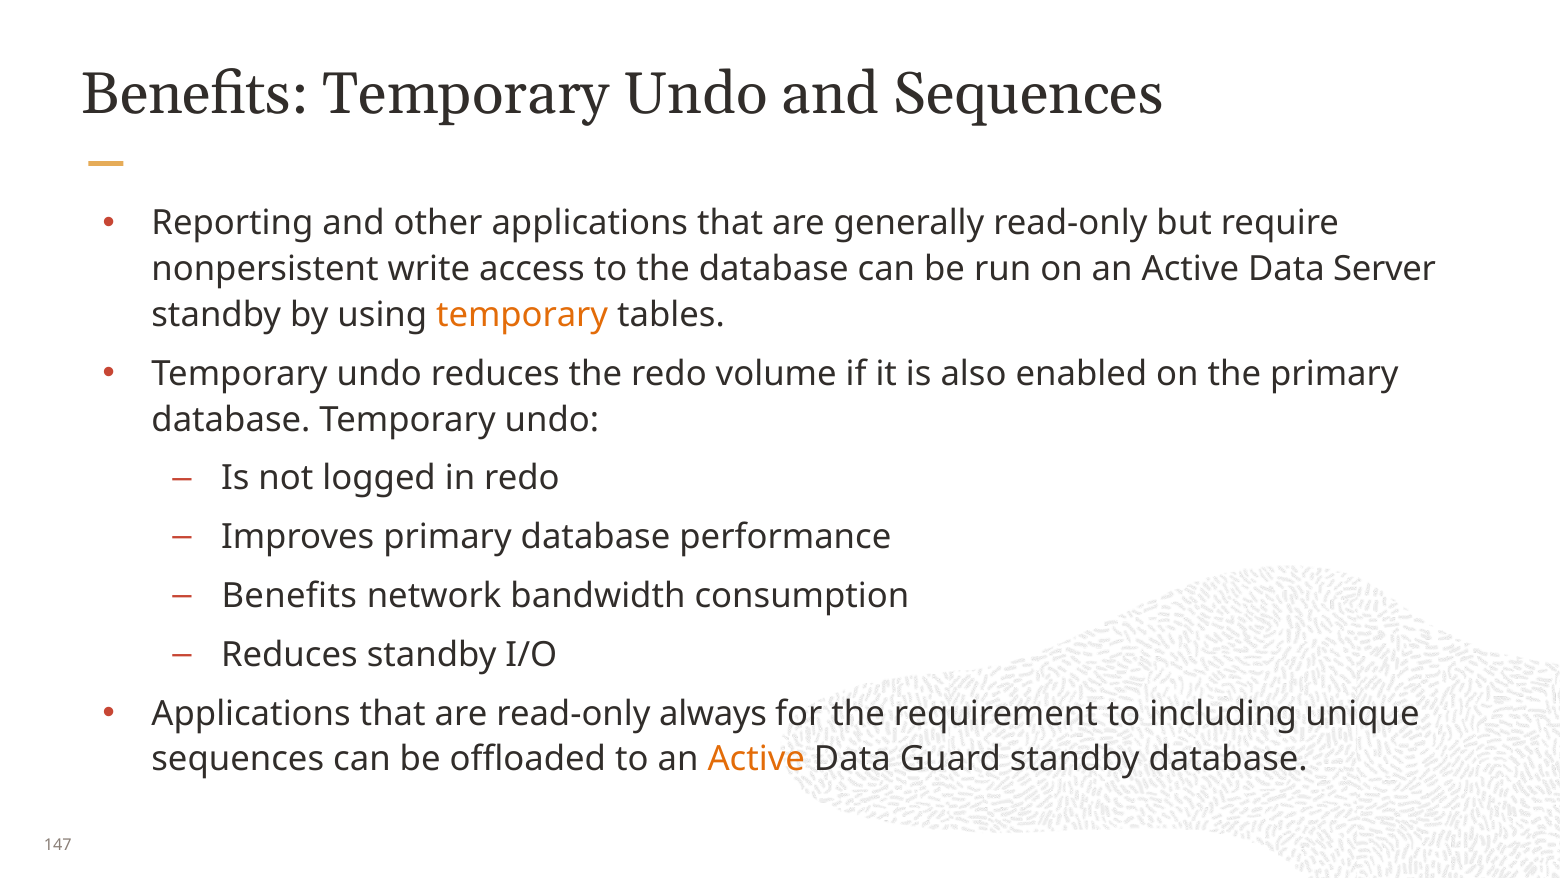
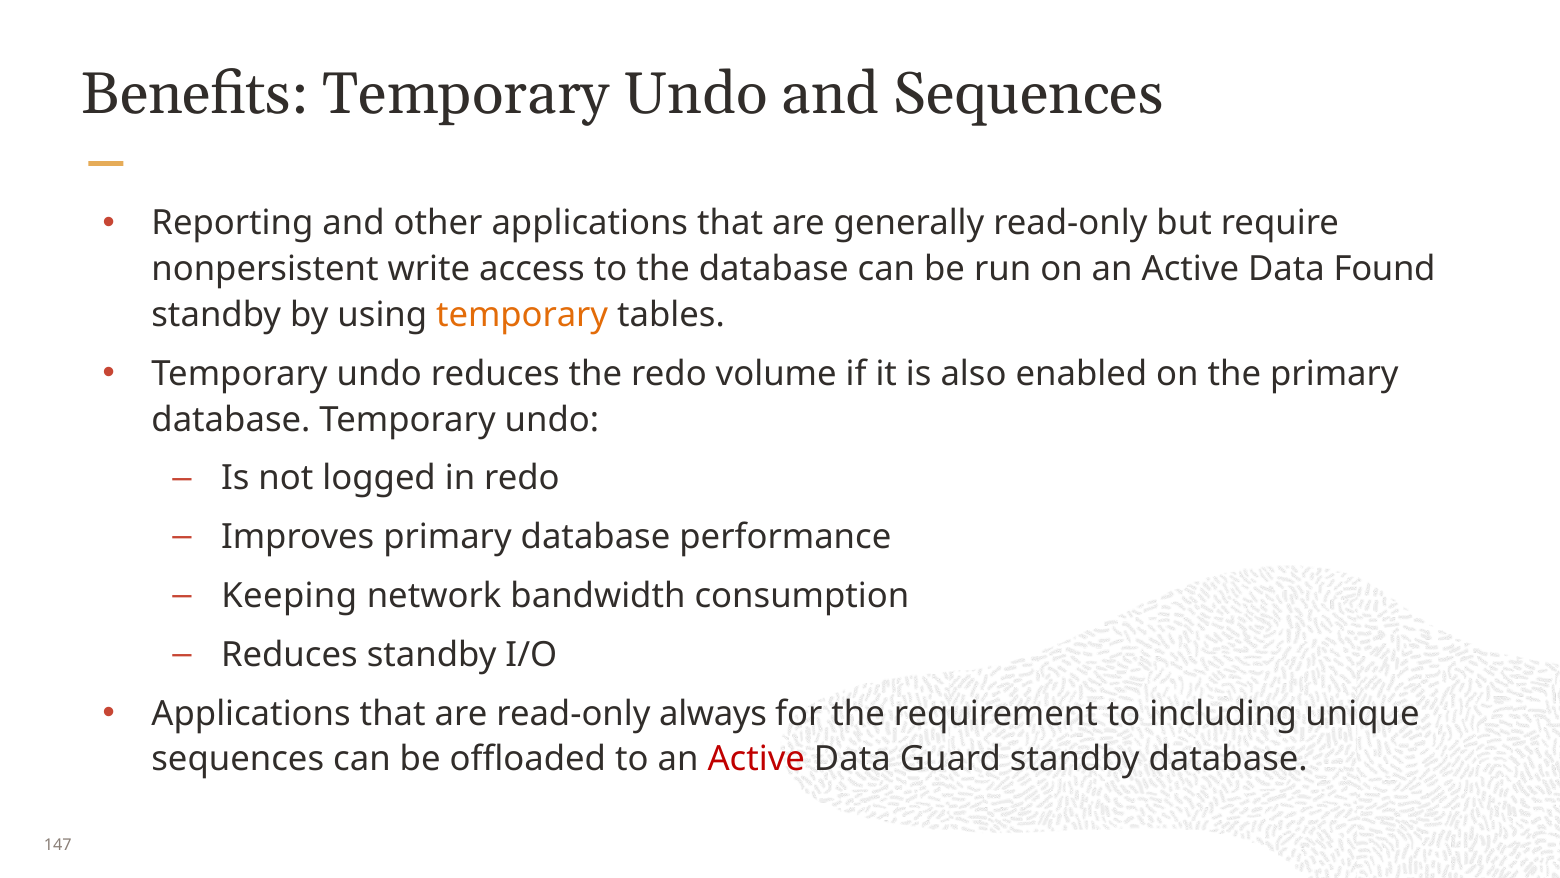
Server: Server -> Found
Benefits at (289, 596): Benefits -> Keeping
Active at (756, 759) colour: orange -> red
